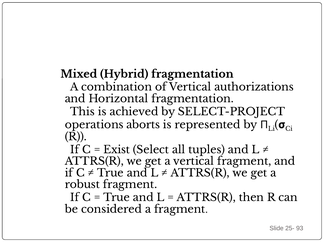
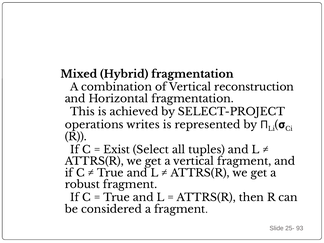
authorizations: authorizations -> reconstruction
aborts: aborts -> writes
